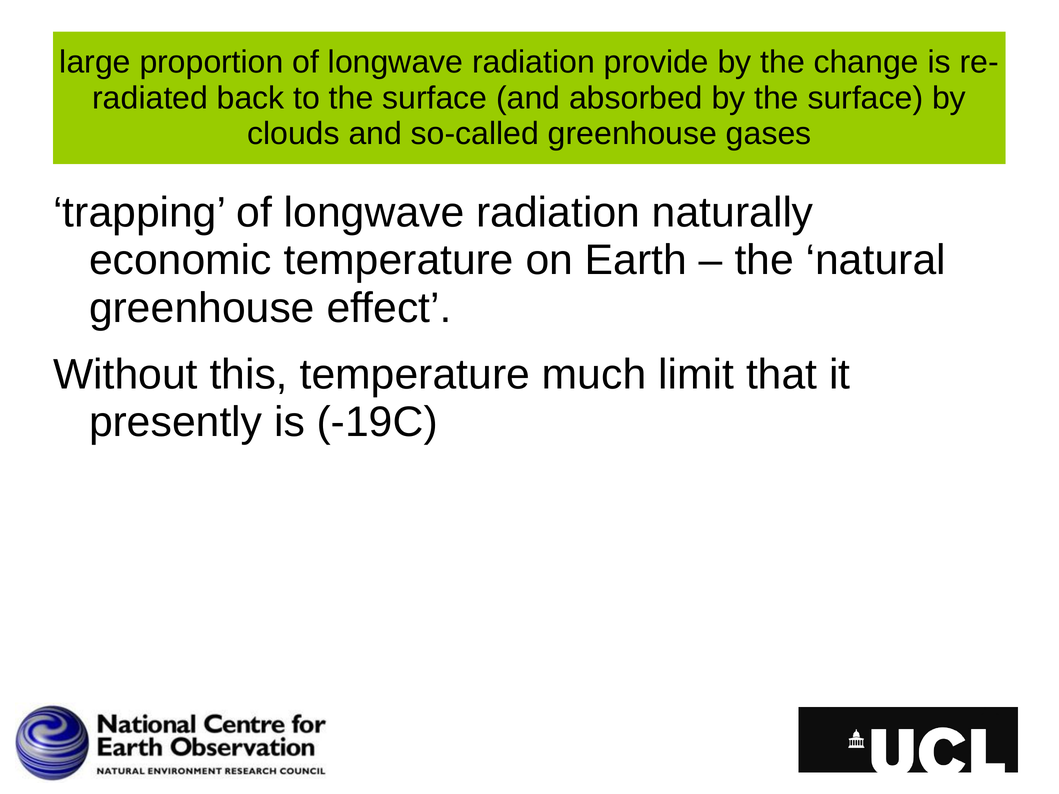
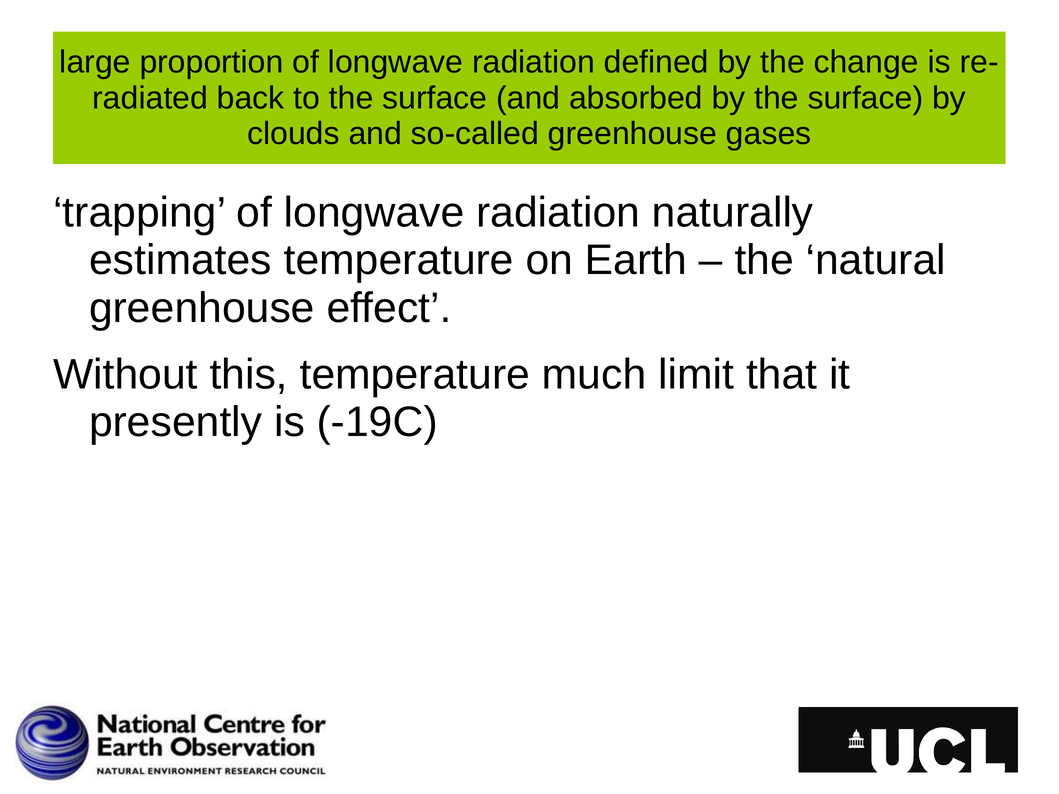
provide: provide -> defined
economic: economic -> estimates
